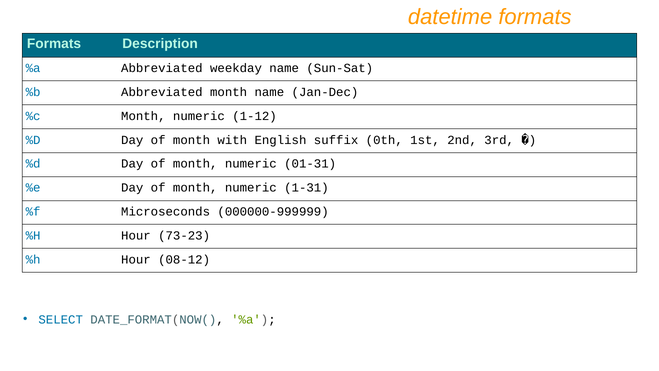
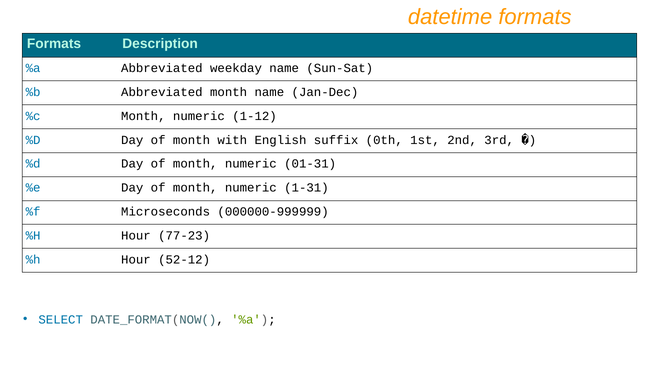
73-23: 73-23 -> 77-23
08-12: 08-12 -> 52-12
